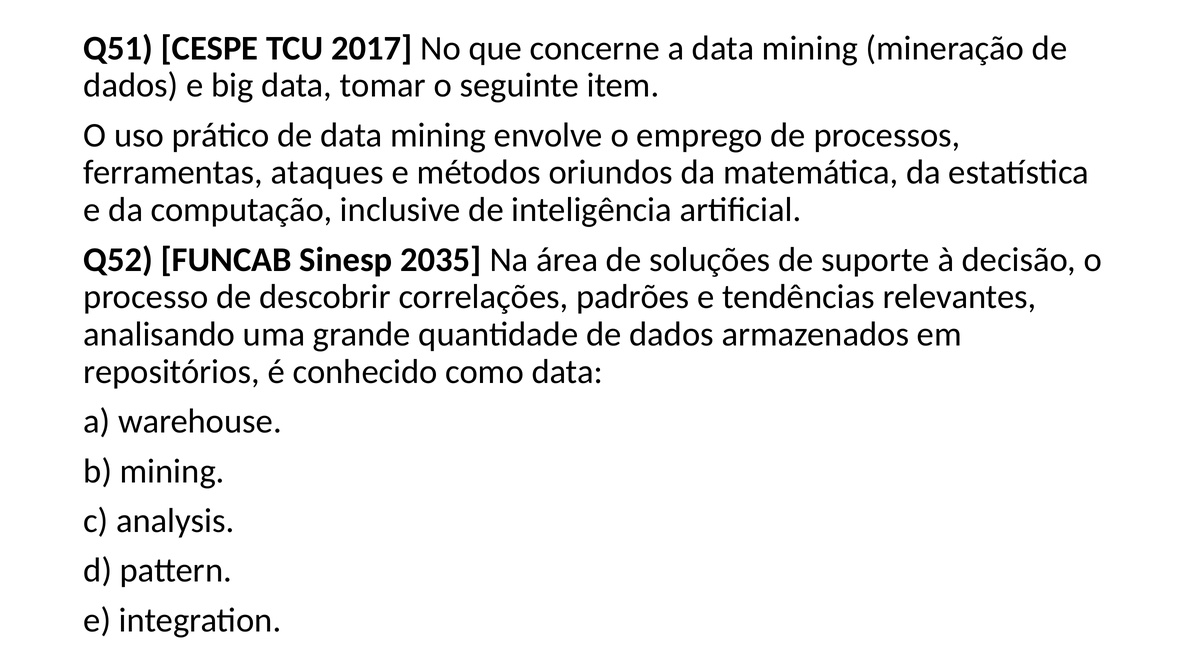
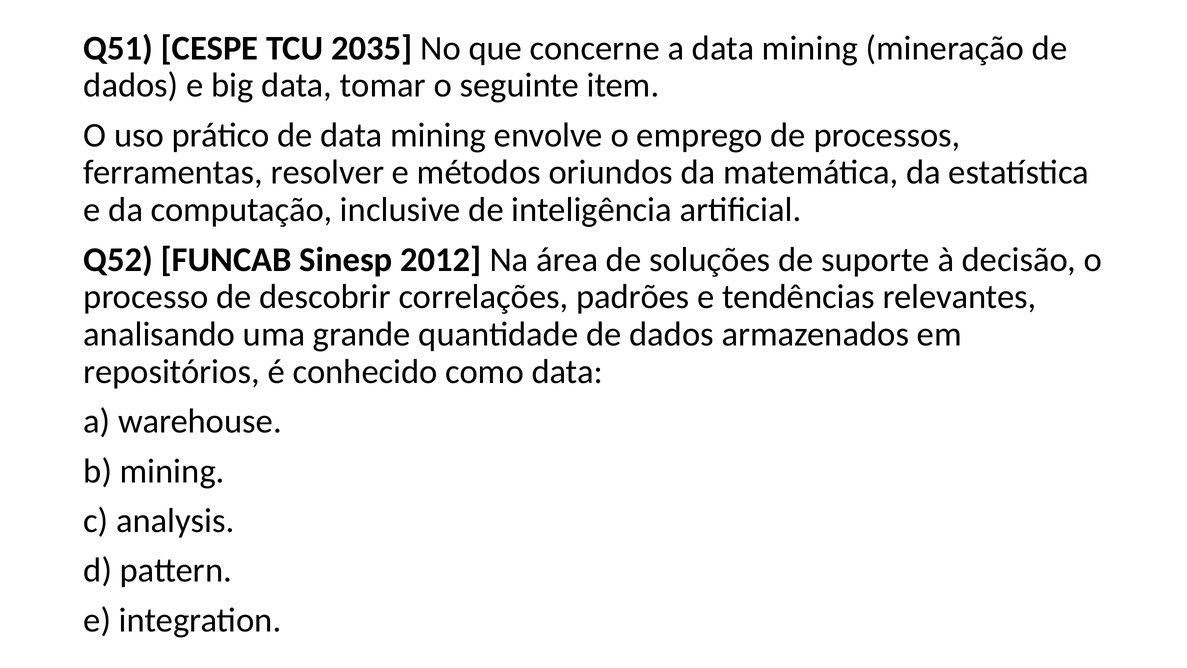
2017: 2017 -> 2035
ataques: ataques -> resolver
2035: 2035 -> 2012
